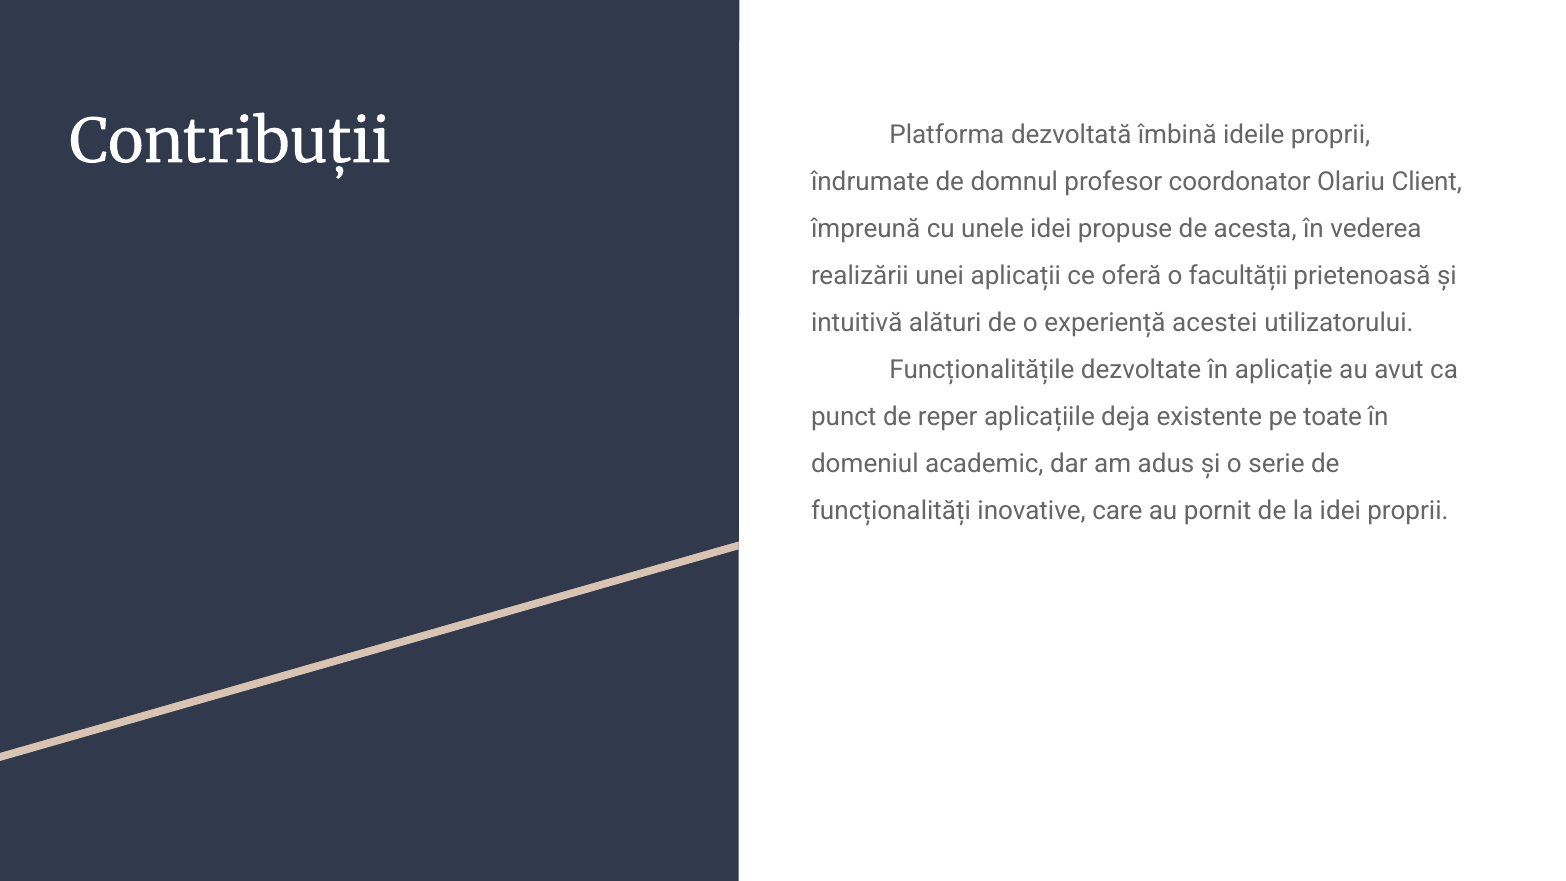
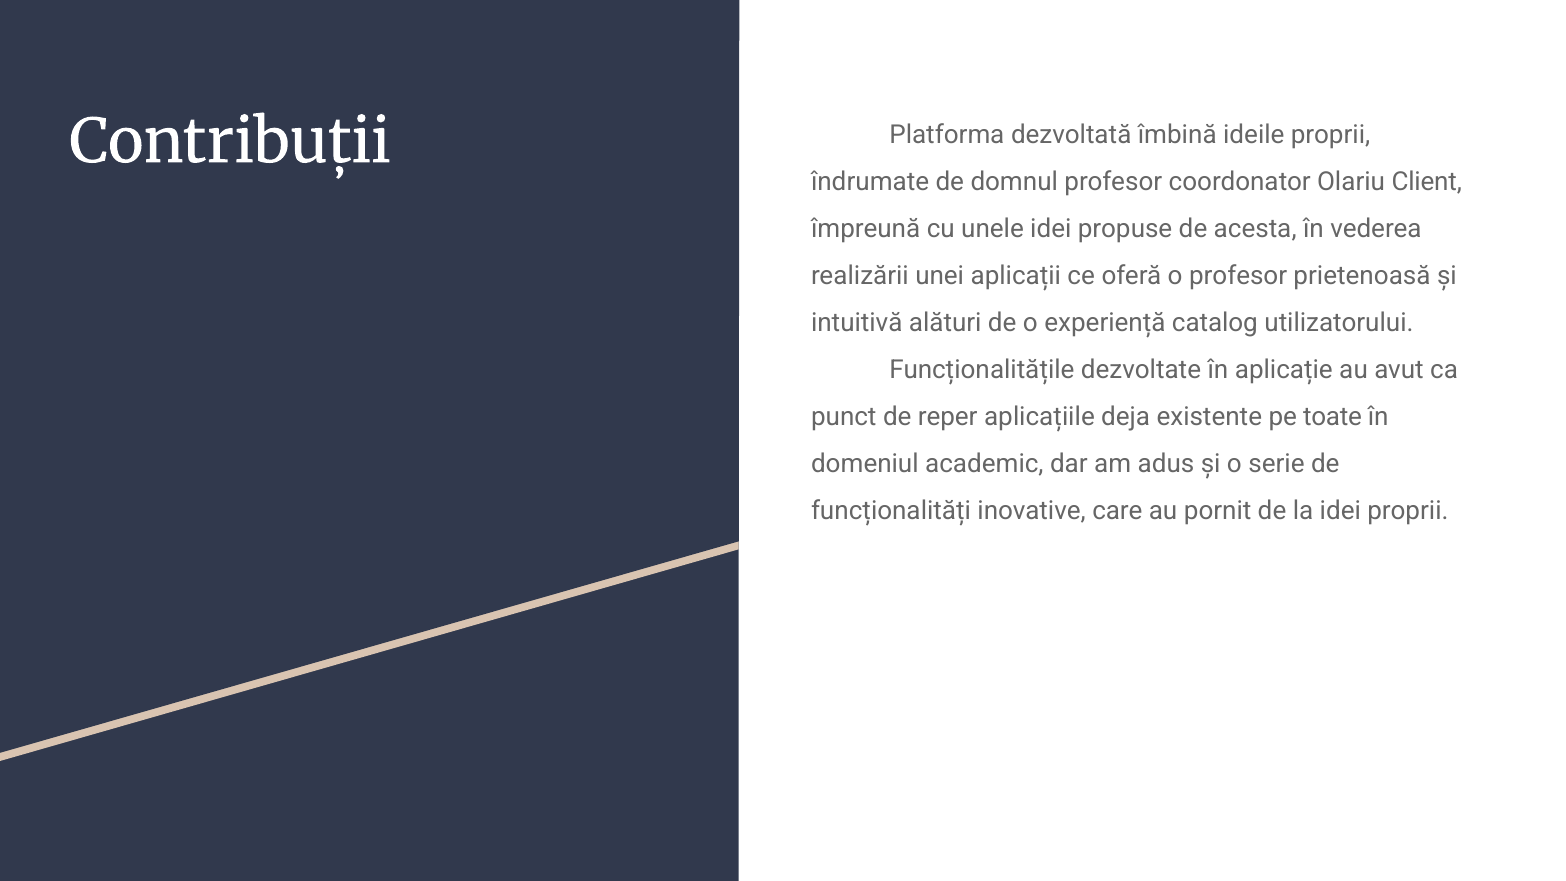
o facultății: facultății -> profesor
acestei: acestei -> catalog
